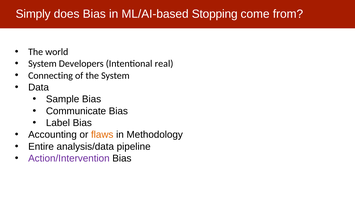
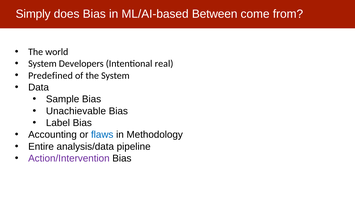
Stopping: Stopping -> Between
Connecting: Connecting -> Predefined
Communicate: Communicate -> Unachievable
flaws colour: orange -> blue
